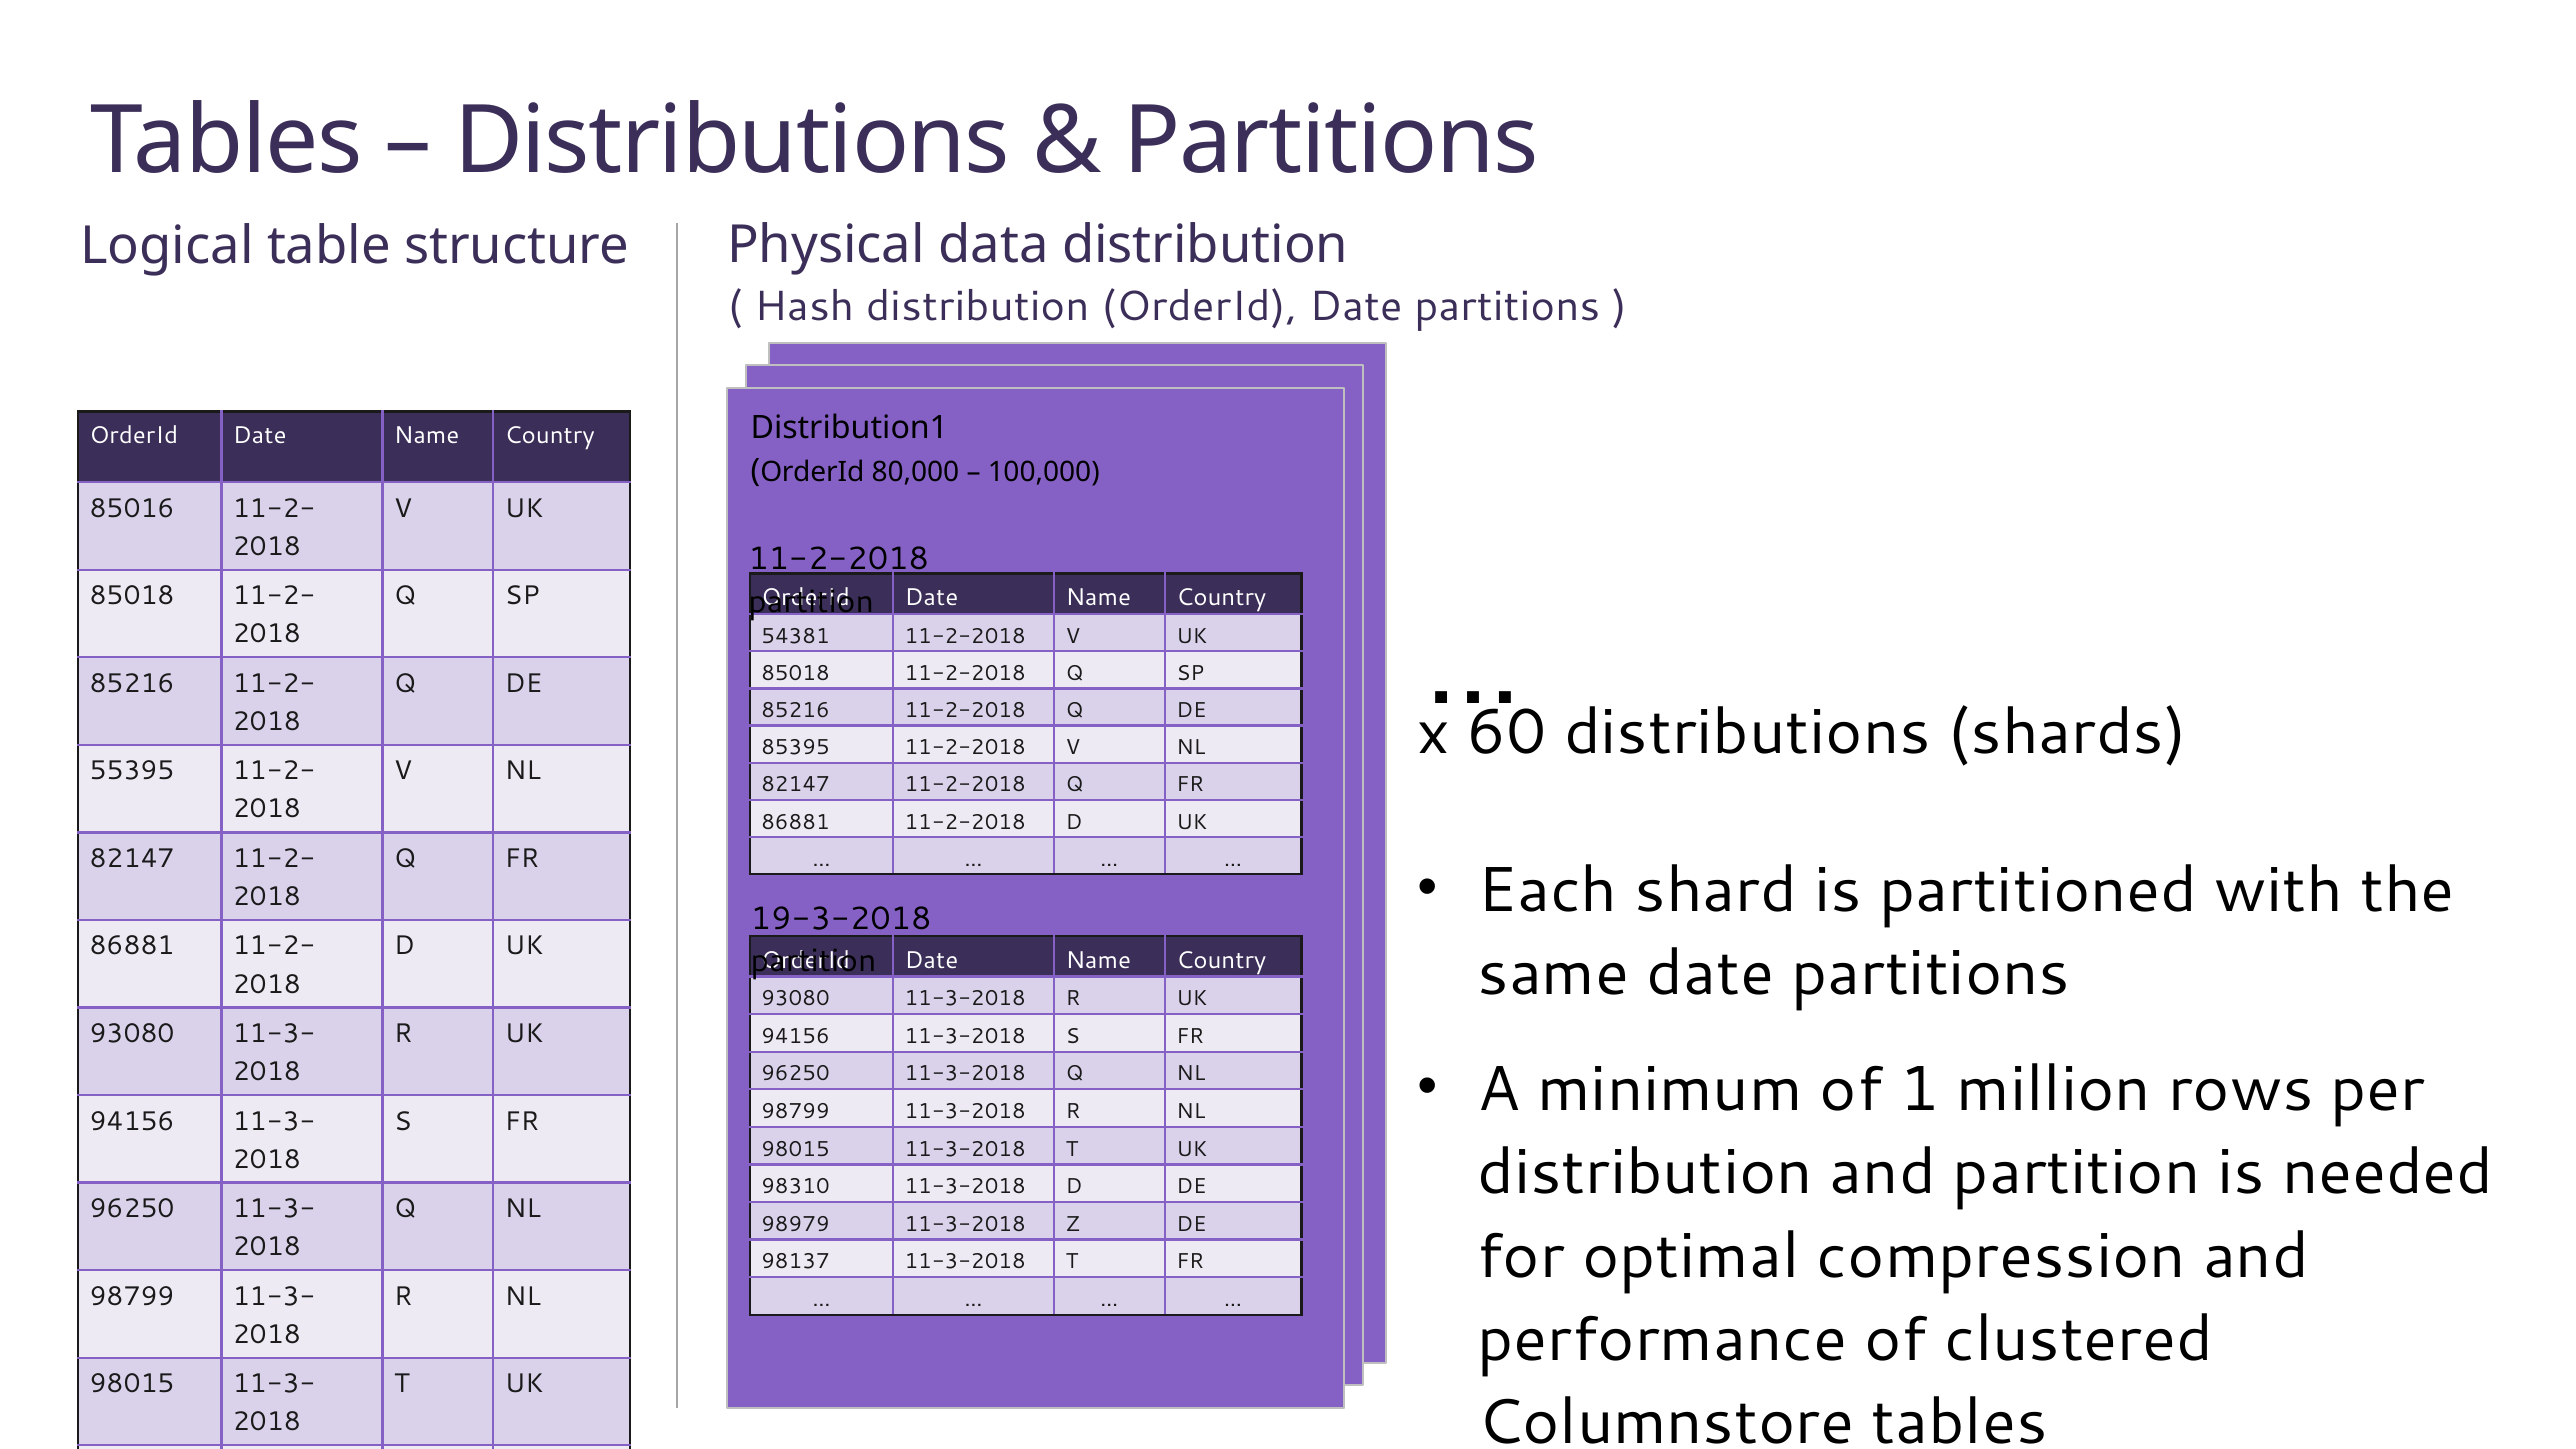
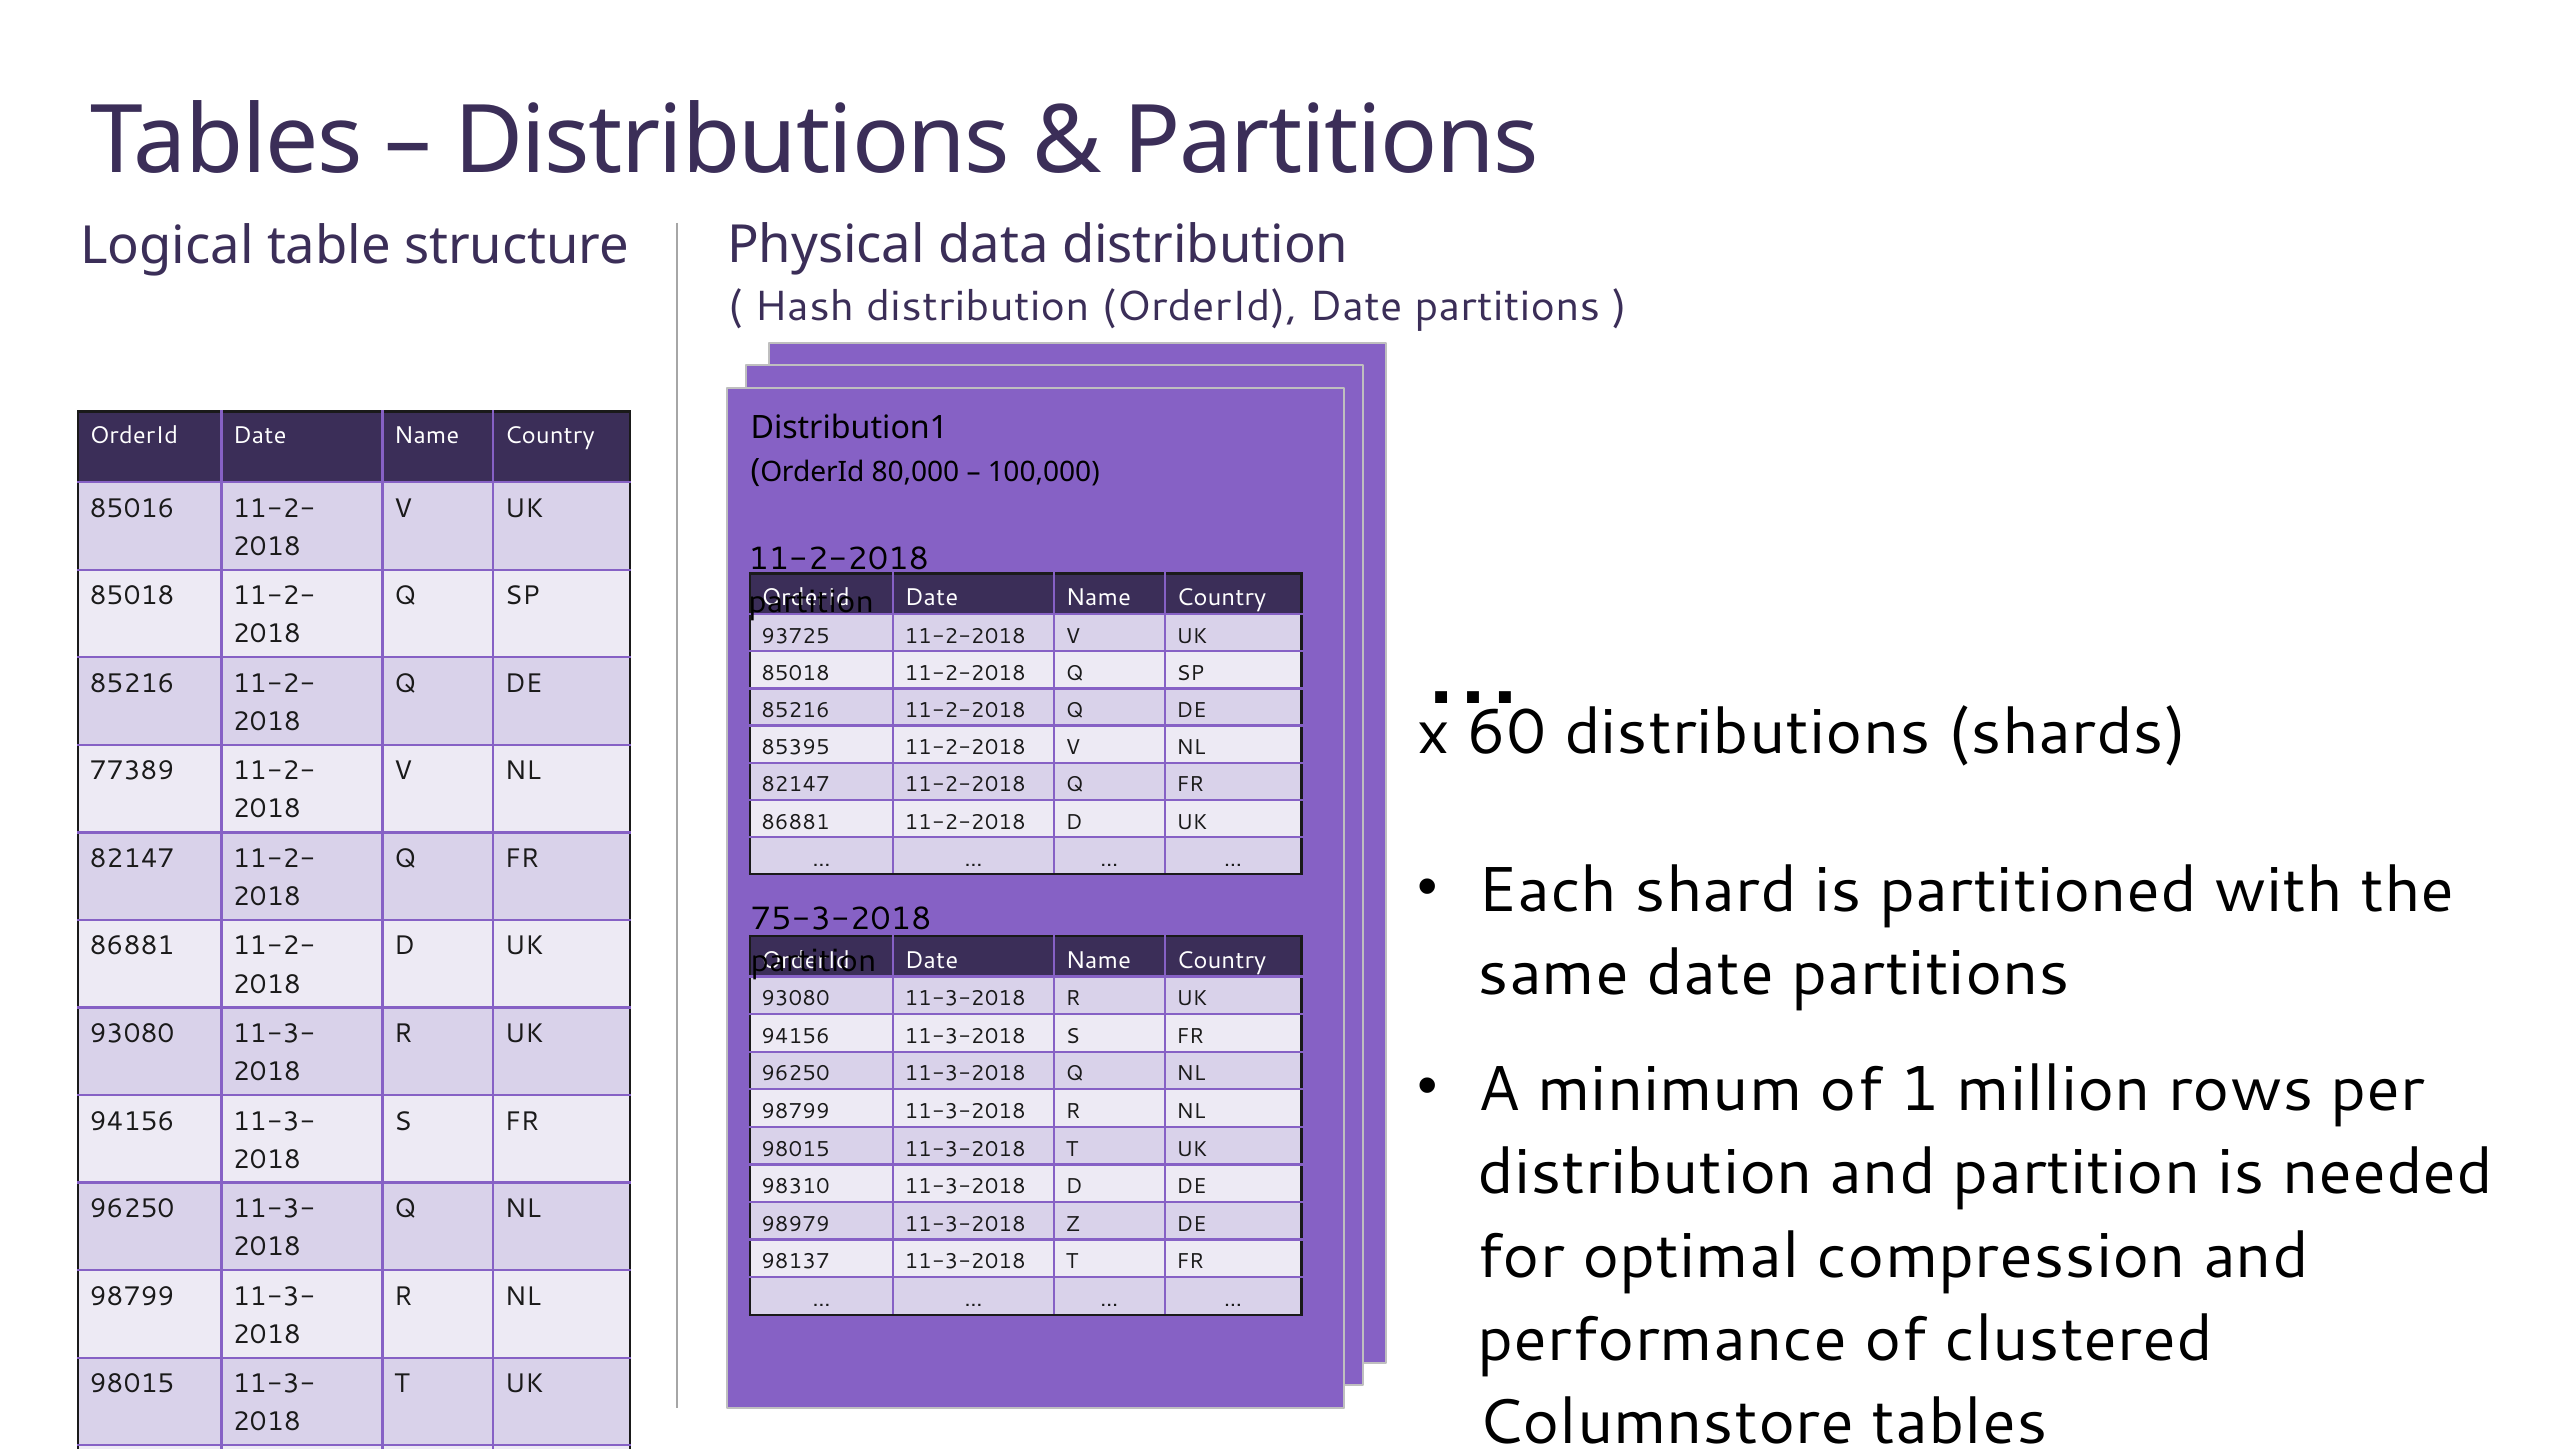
54381: 54381 -> 93725
55395: 55395 -> 77389
19-3-2018: 19-3-2018 -> 75-3-2018
